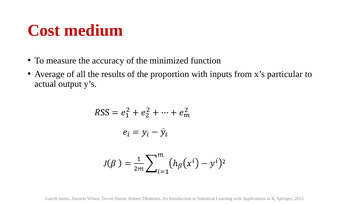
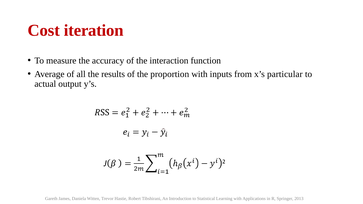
medium: medium -> iteration
minimized: minimized -> interaction
